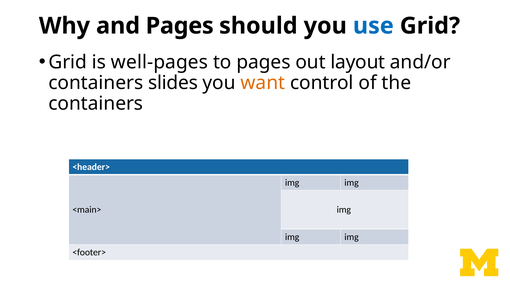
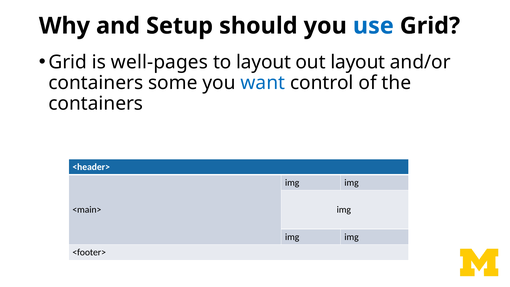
and Pages: Pages -> Setup
to pages: pages -> layout
slides: slides -> some
want colour: orange -> blue
